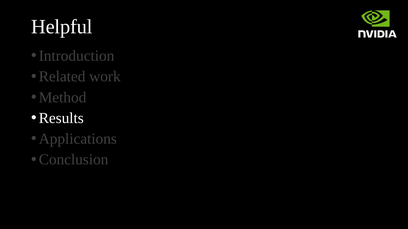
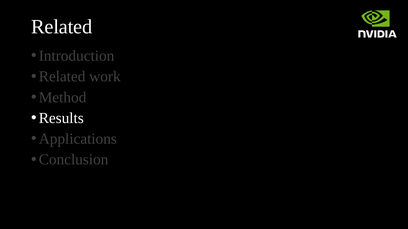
Helpful at (62, 27): Helpful -> Related
